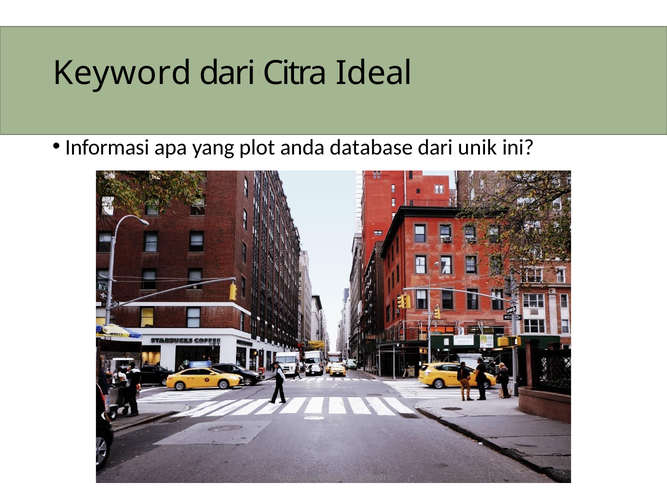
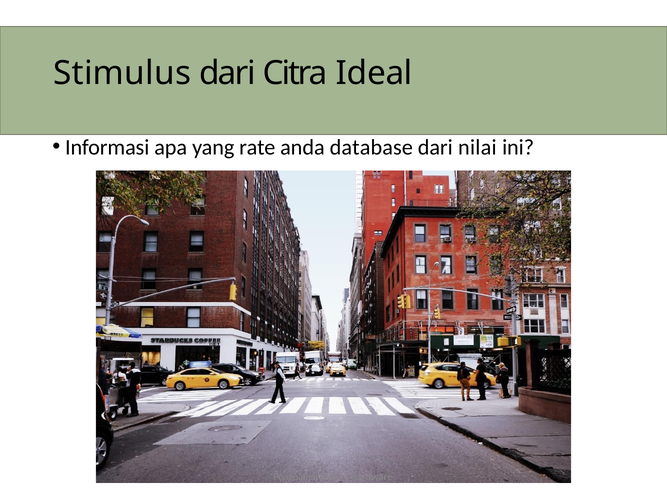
Keyword: Keyword -> Stimulus
plot: plot -> rate
unik: unik -> nilai
